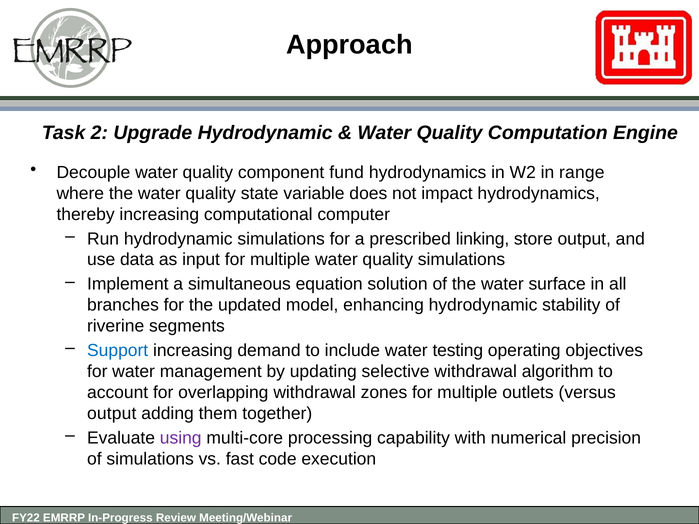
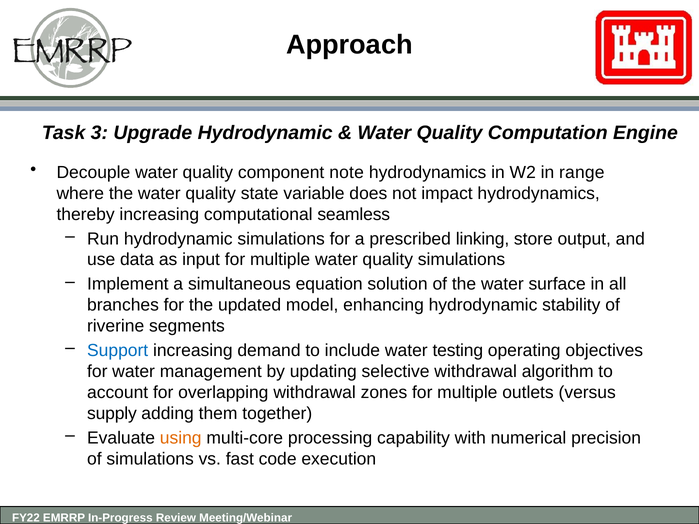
2: 2 -> 3
fund: fund -> note
computer: computer -> seamless
output at (112, 414): output -> supply
using colour: purple -> orange
